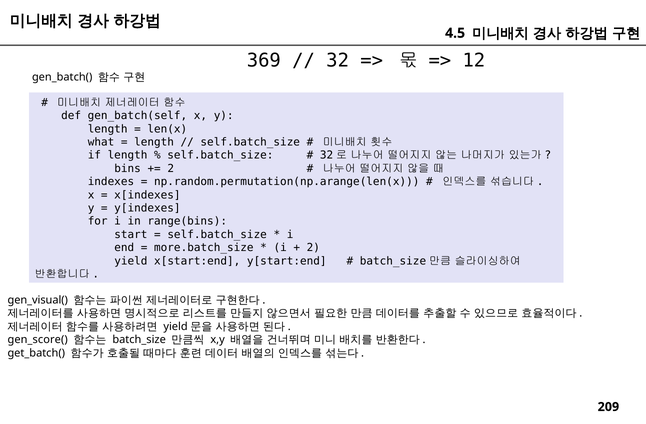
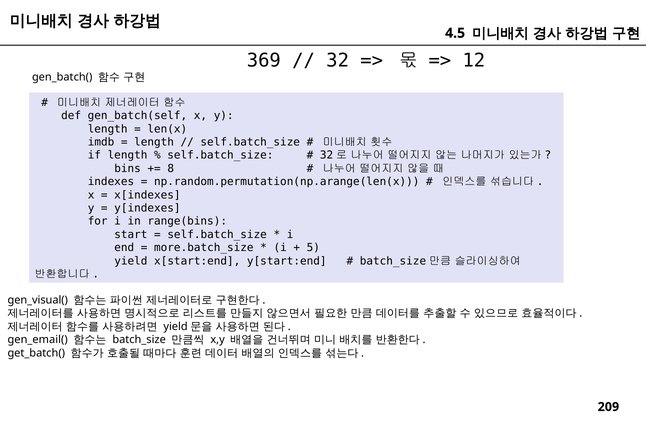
what: what -> imdb
2 at (171, 169): 2 -> 8
2 at (313, 248): 2 -> 5
gen_score(: gen_score( -> gen_email(
